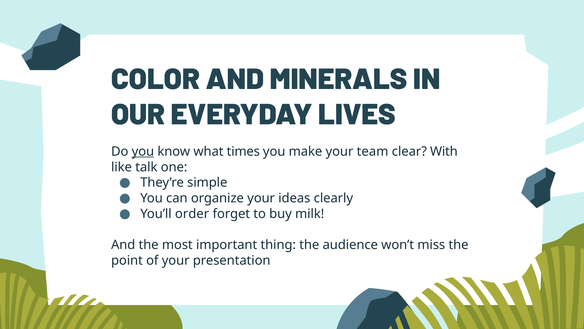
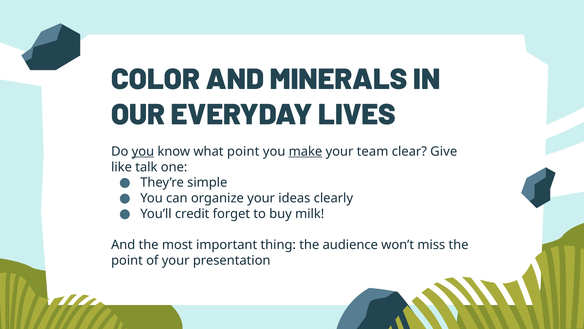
what times: times -> point
make underline: none -> present
With: With -> Give
order: order -> credit
